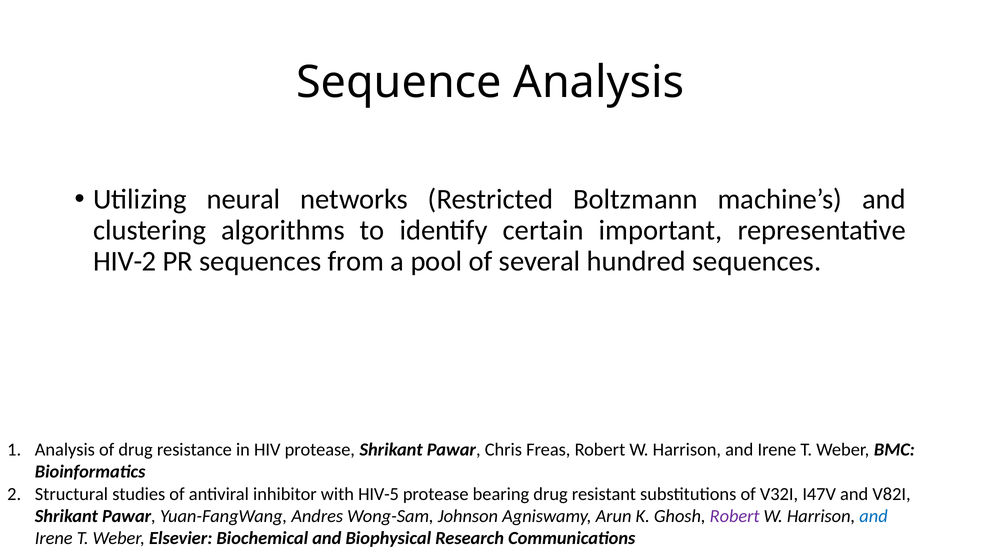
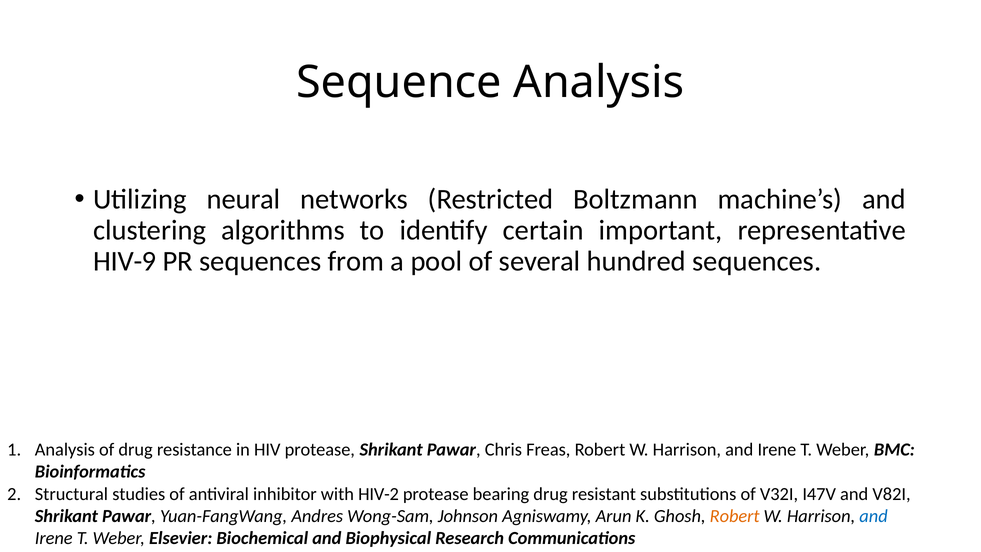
HIV-2: HIV-2 -> HIV-9
HIV-5: HIV-5 -> HIV-2
Robert at (735, 516) colour: purple -> orange
